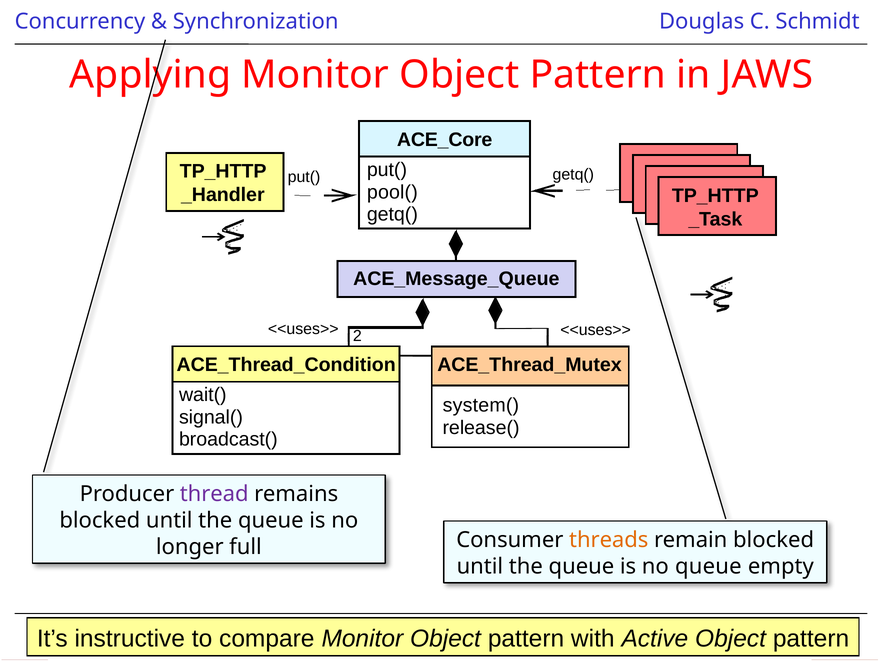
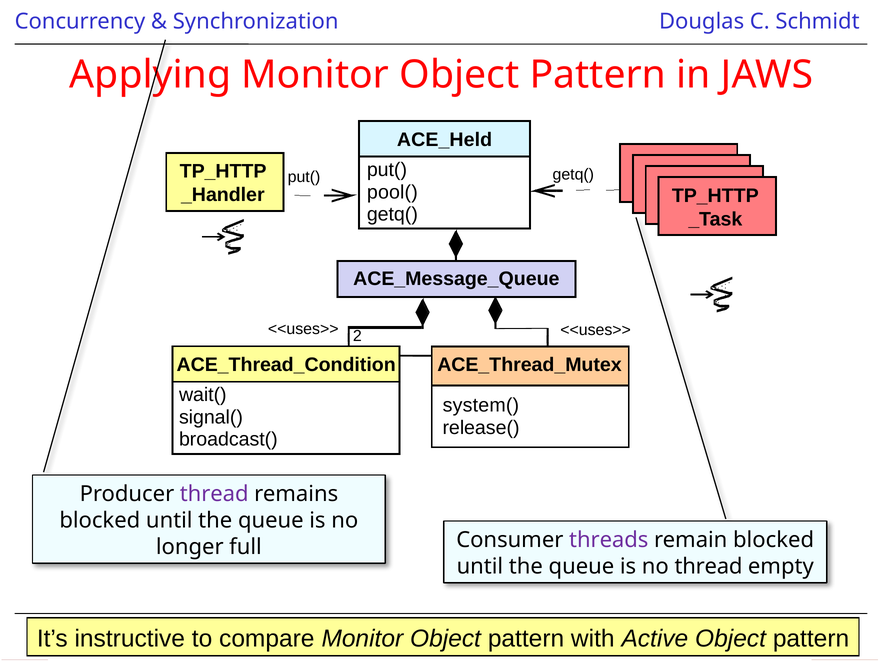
ACE_Core: ACE_Core -> ACE_Held
threads colour: orange -> purple
no queue: queue -> thread
